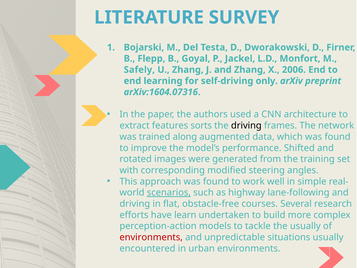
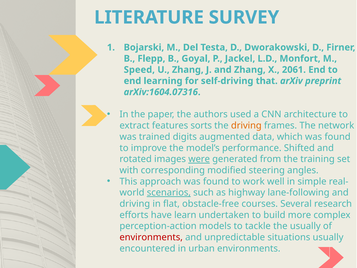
Safely: Safely -> Speed
2006: 2006 -> 2061
only: only -> that
driving at (246, 125) colour: black -> orange
along: along -> digits
were underline: none -> present
